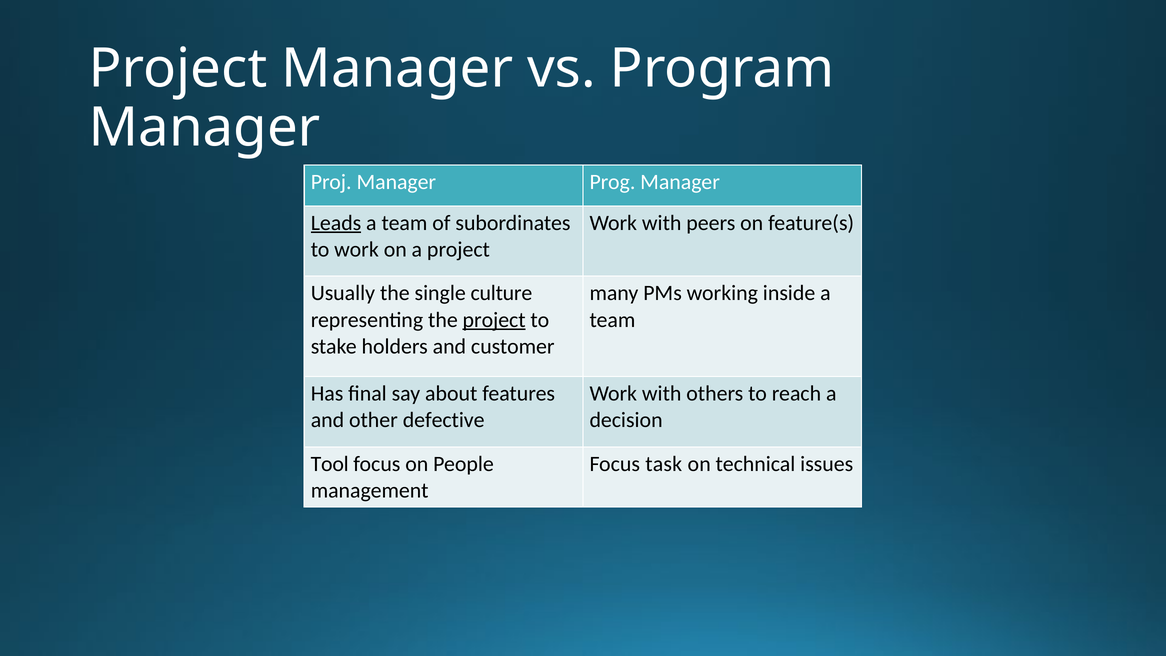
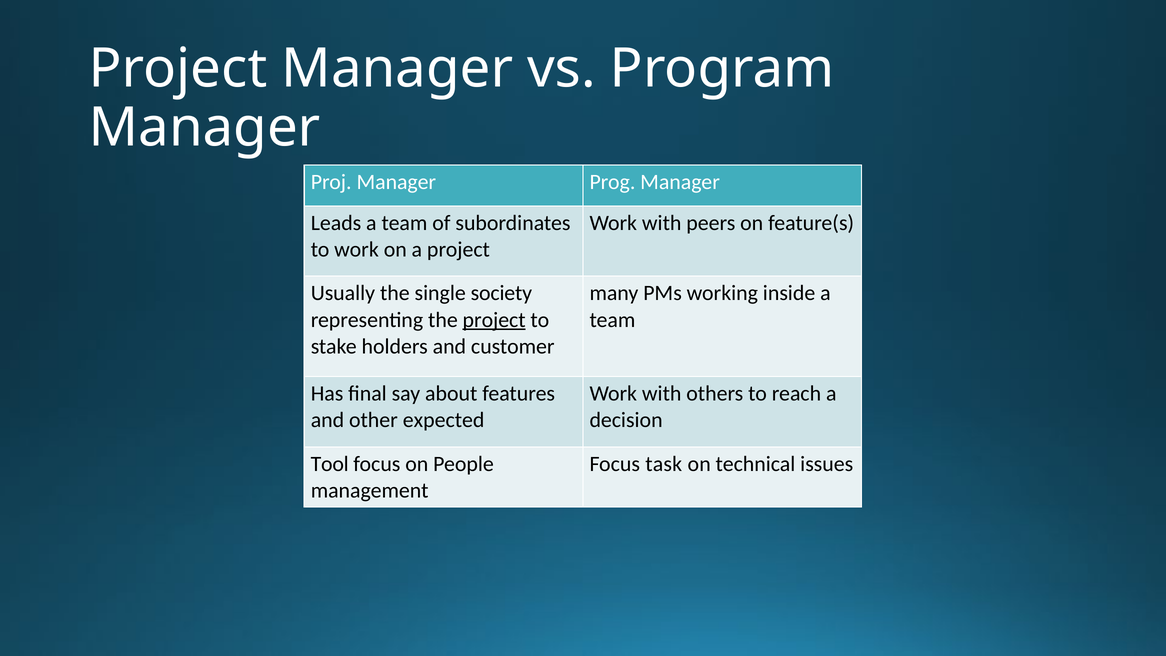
Leads underline: present -> none
culture: culture -> society
defective: defective -> expected
